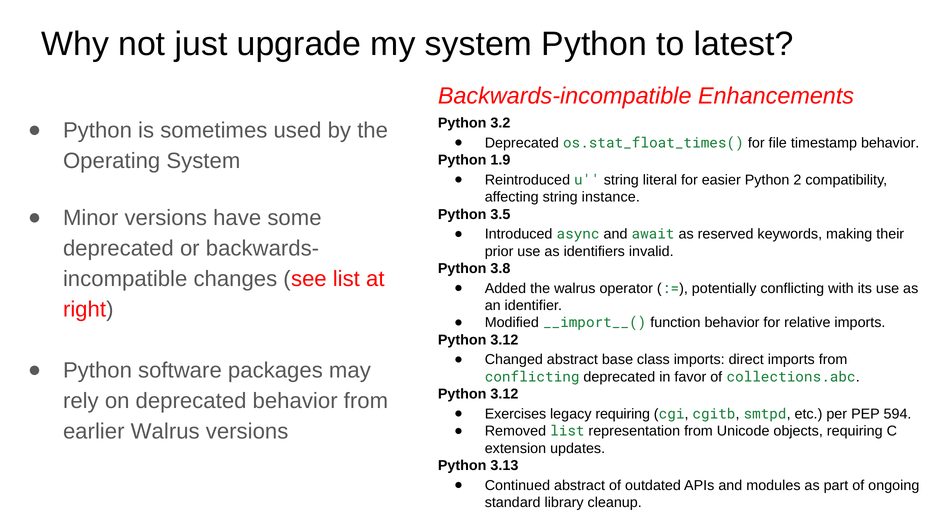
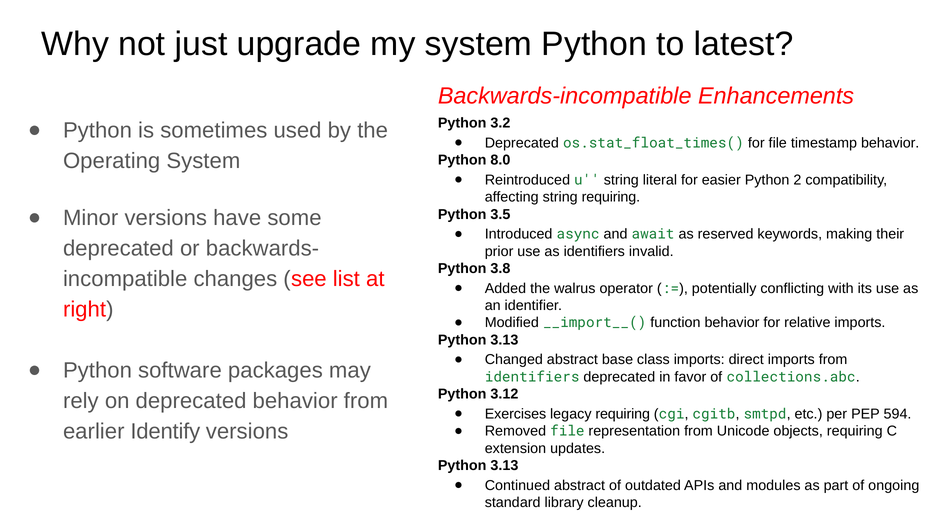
1.9: 1.9 -> 8.0
string instance: instance -> requiring
3.12 at (504, 340): 3.12 -> 3.13
conflicting at (532, 377): conflicting -> identifiers
earlier Walrus: Walrus -> Identify
Removed list: list -> file
